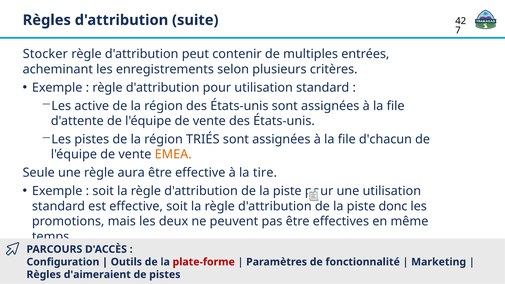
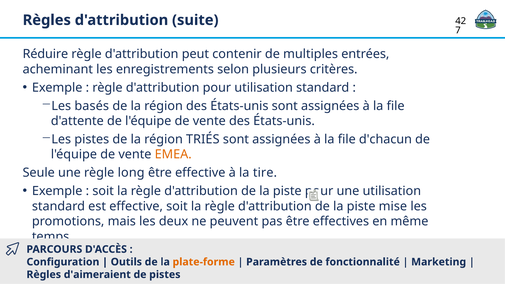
Stocker: Stocker -> Réduire
active: active -> basés
aura: aura -> long
donc: donc -> mise
plate-forme colour: red -> orange
